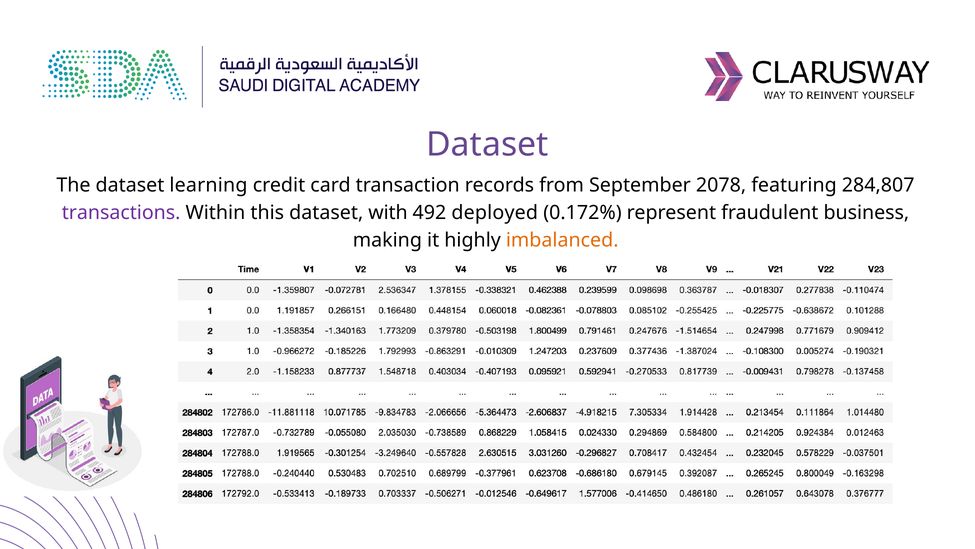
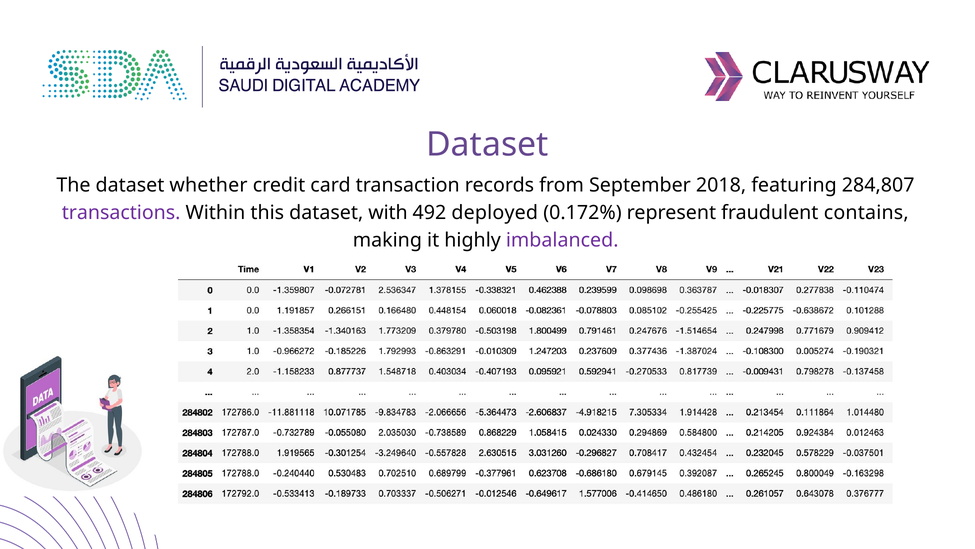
learning: learning -> whether
2078: 2078 -> 2018
business: business -> contains
imbalanced colour: orange -> purple
